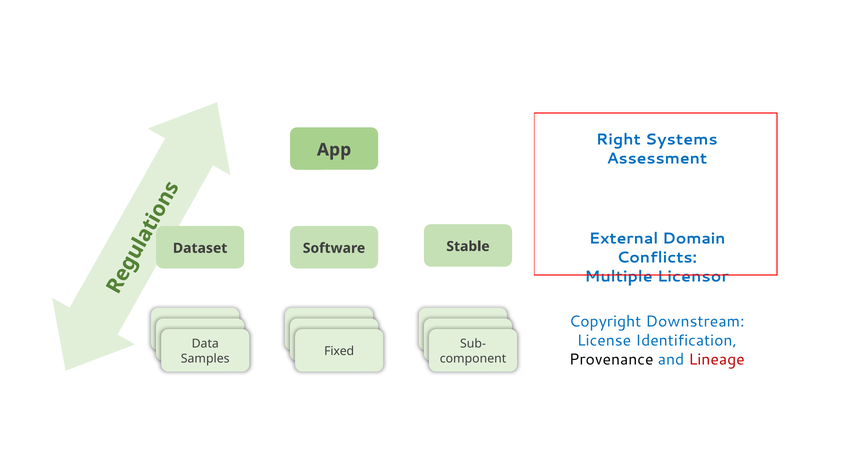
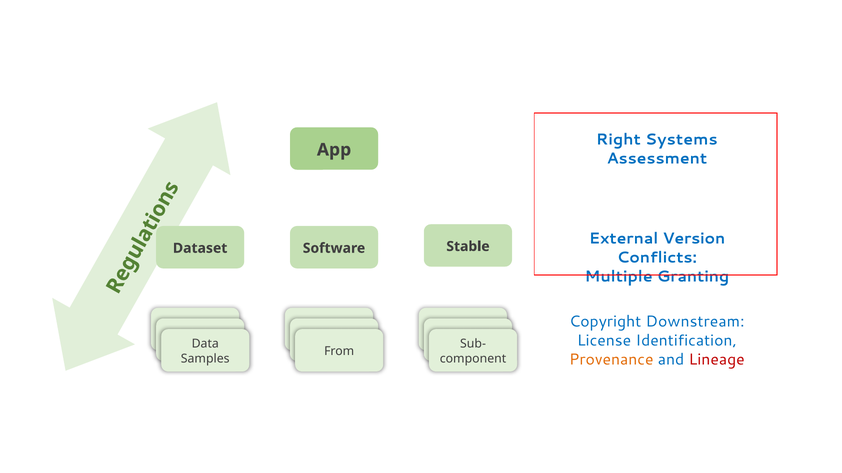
Domain: Domain -> Version
Licensor: Licensor -> Granting
Fixed: Fixed -> From
Provenance colour: black -> orange
